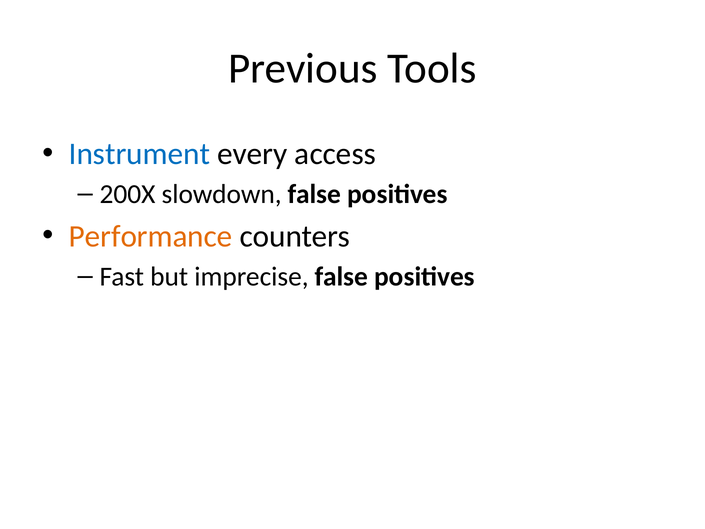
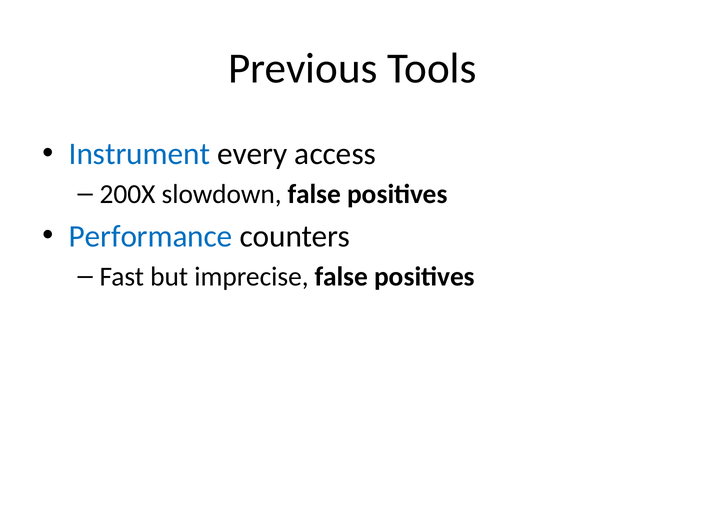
Performance colour: orange -> blue
